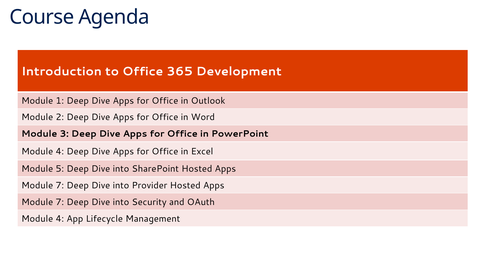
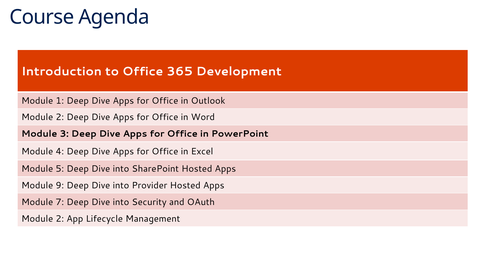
7 at (60, 186): 7 -> 9
4 at (60, 219): 4 -> 2
